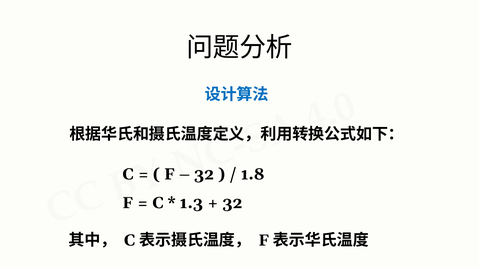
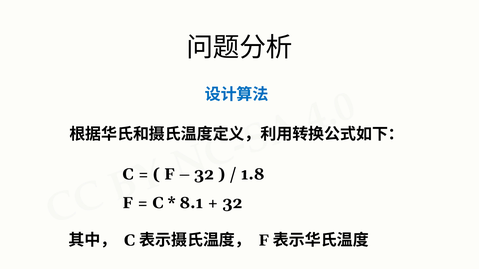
1.3: 1.3 -> 8.1
